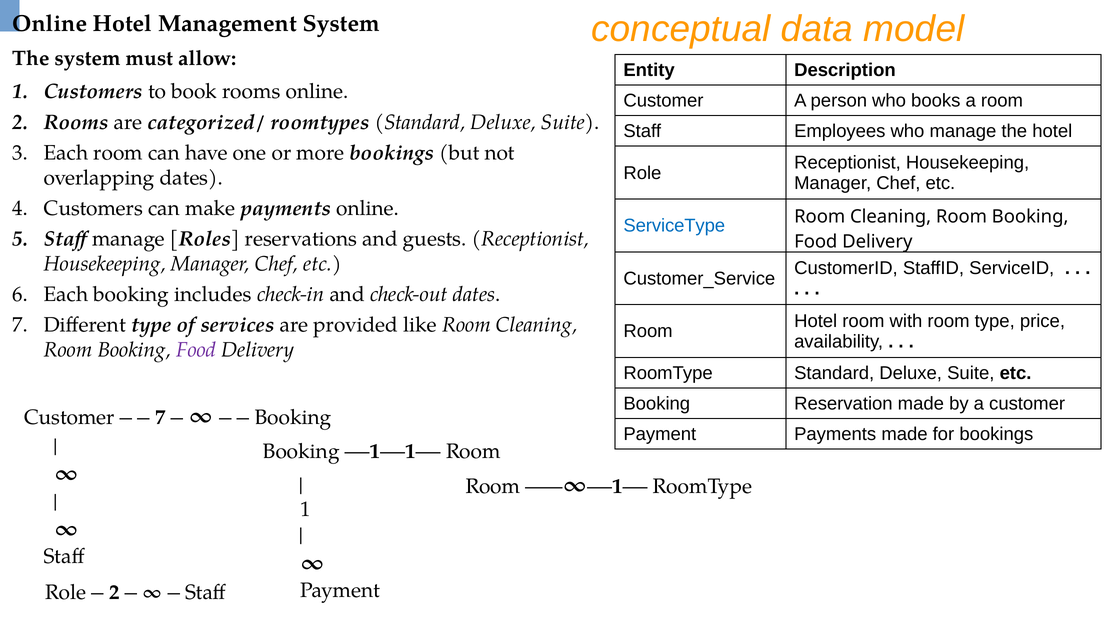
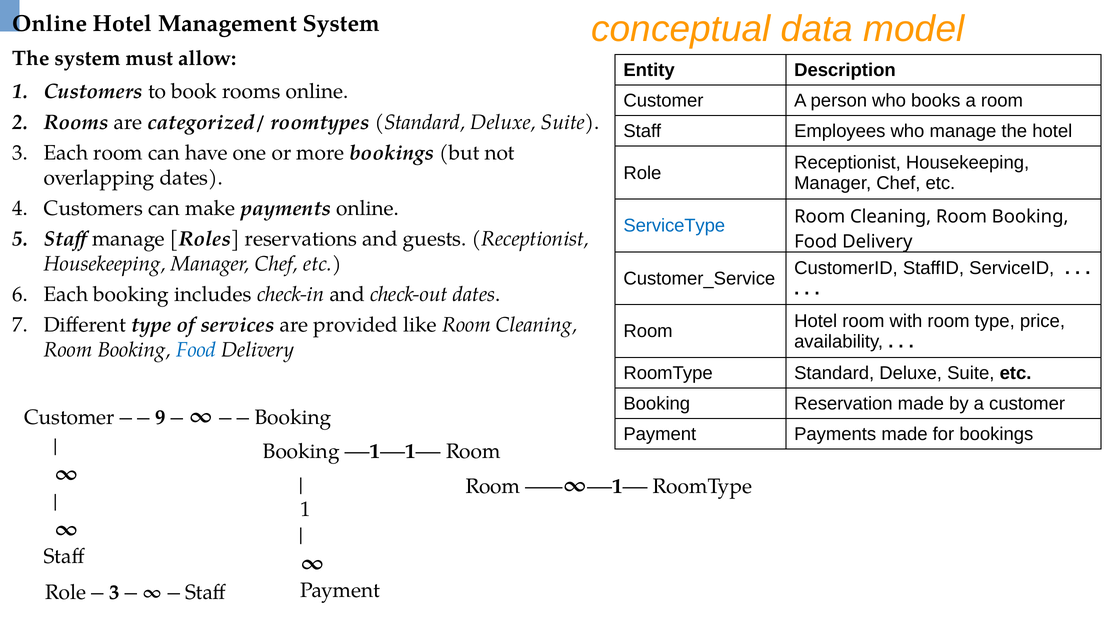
Food at (196, 350) colour: purple -> blue
7 at (161, 417): 7 -> 9
2 at (114, 593): 2 -> 3
